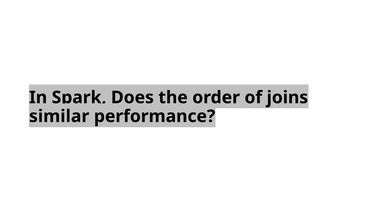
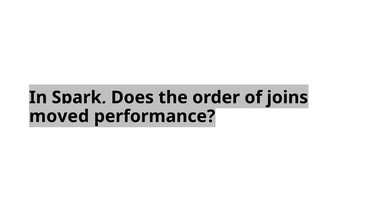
similar: similar -> moved
